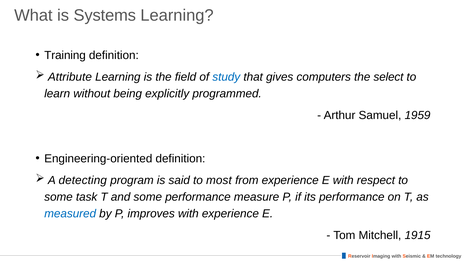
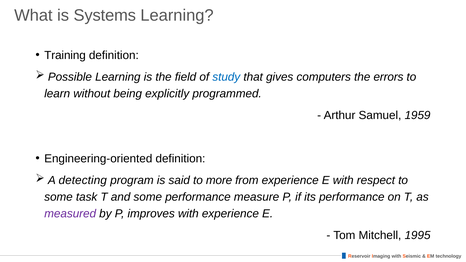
Attribute: Attribute -> Possible
select: select -> errors
most: most -> more
measured colour: blue -> purple
1915: 1915 -> 1995
